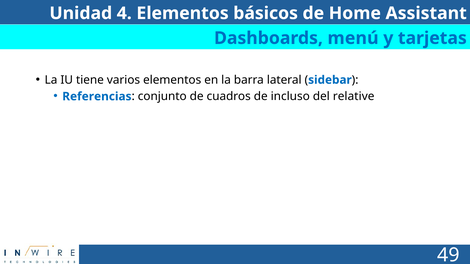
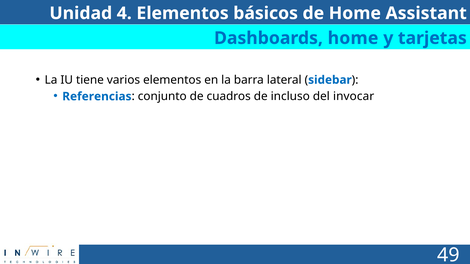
Dashboards menú: menú -> home
relative: relative -> invocar
